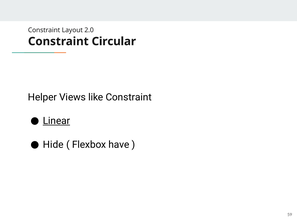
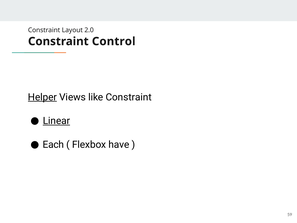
Circular: Circular -> Control
Helper underline: none -> present
Hide: Hide -> Each
